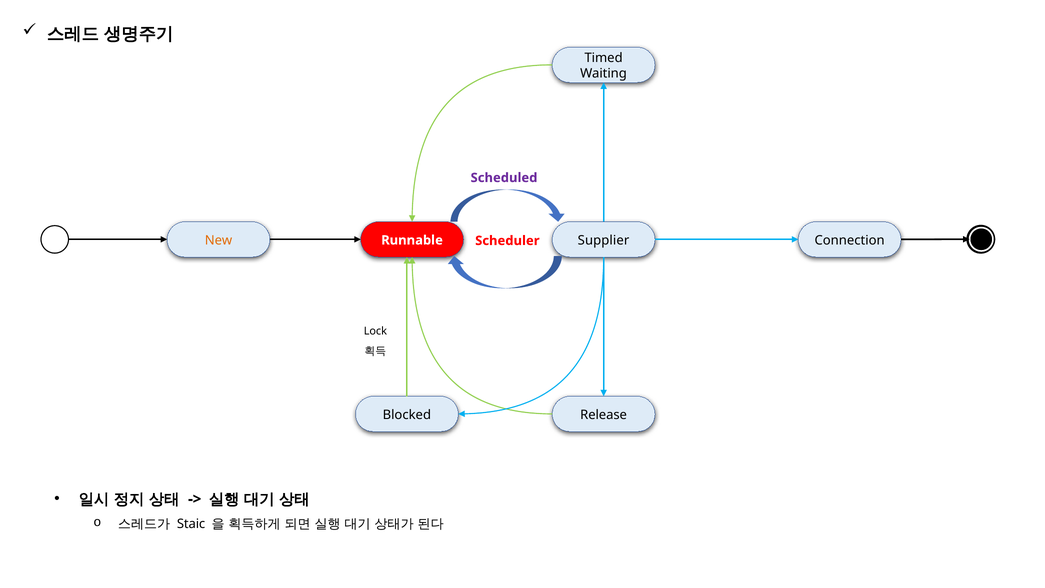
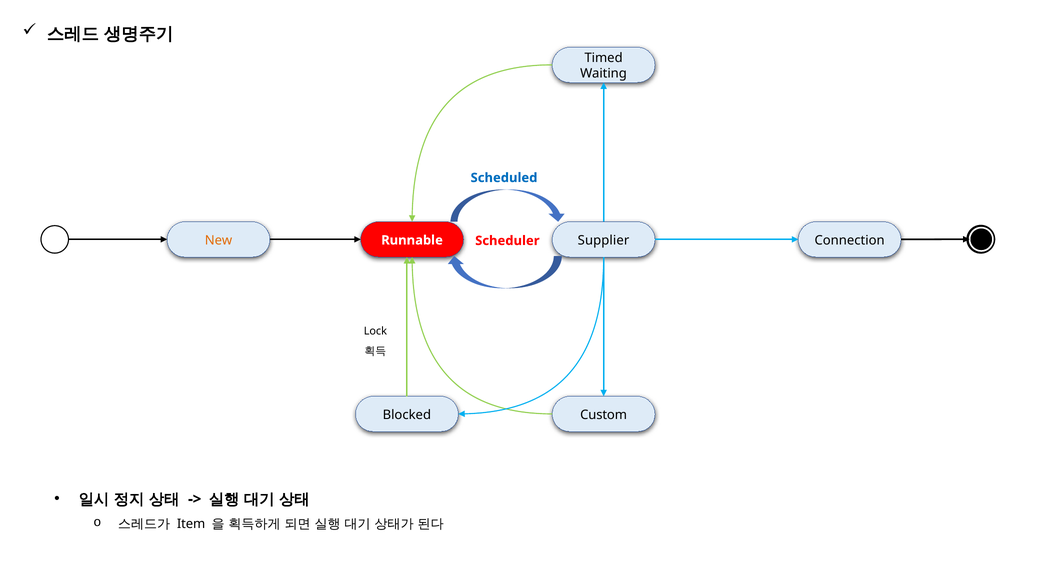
Scheduled colour: purple -> blue
Release: Release -> Custom
Staic: Staic -> Item
